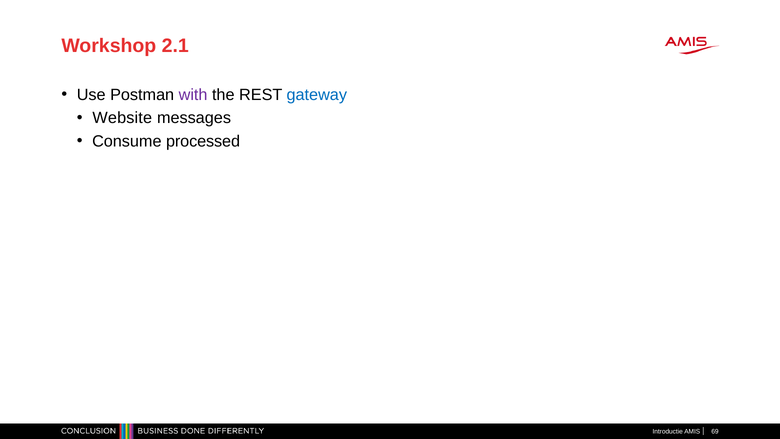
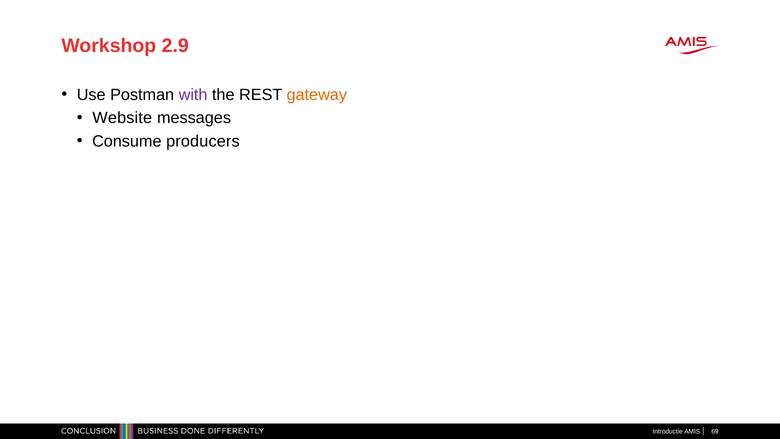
2.1: 2.1 -> 2.9
gateway colour: blue -> orange
processed: processed -> producers
